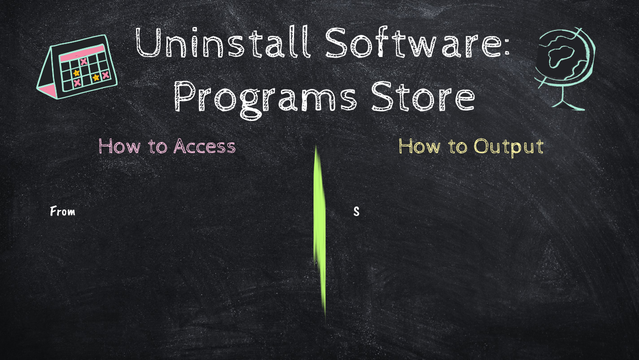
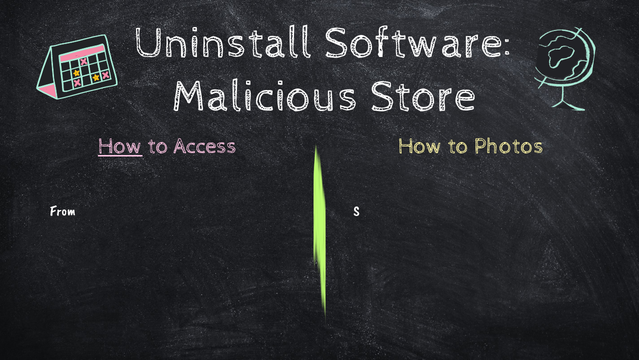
Programs: Programs -> Malicious
How at (120, 146) underline: none -> present
Output: Output -> Photos
